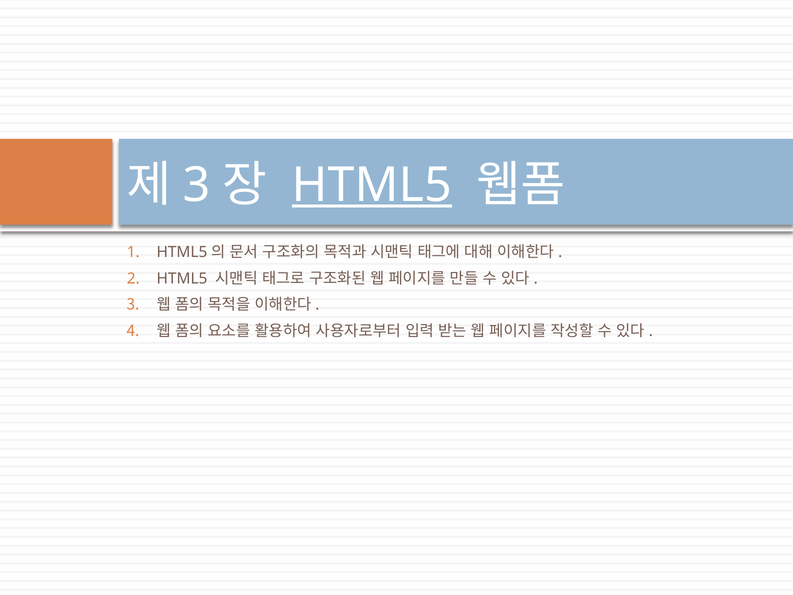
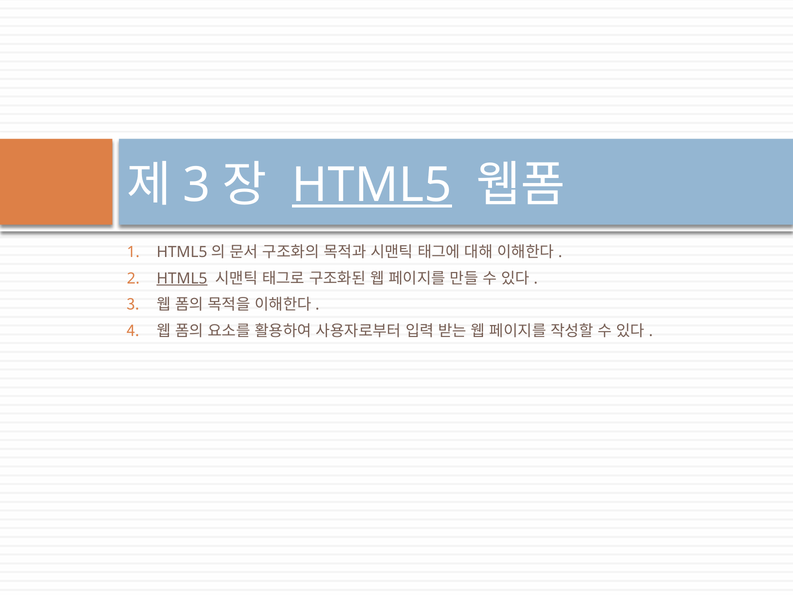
HTML5 at (182, 278) underline: none -> present
